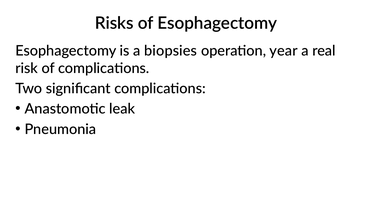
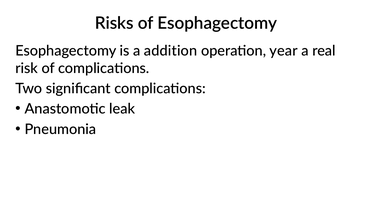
biopsies: biopsies -> addition
